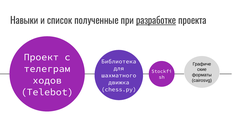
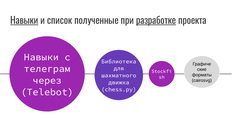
Навыки at (24, 21) underline: none -> present
Проект at (41, 57): Проект -> Навыки
ходов: ходов -> через
